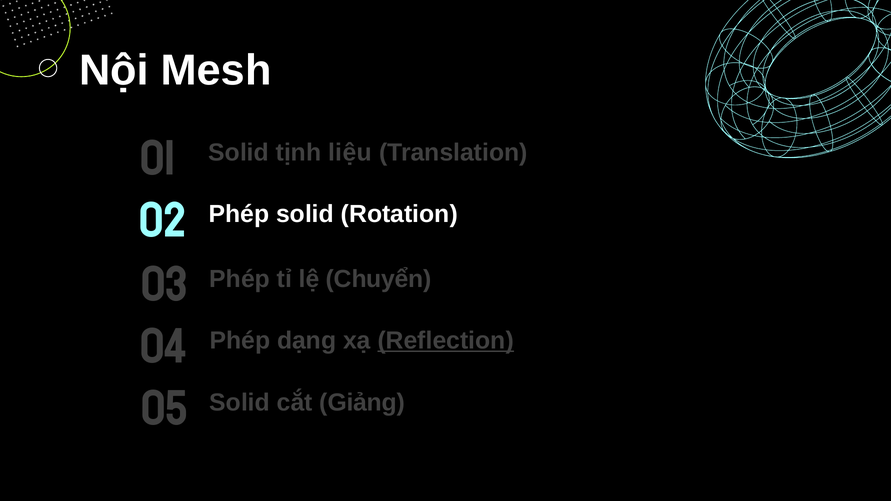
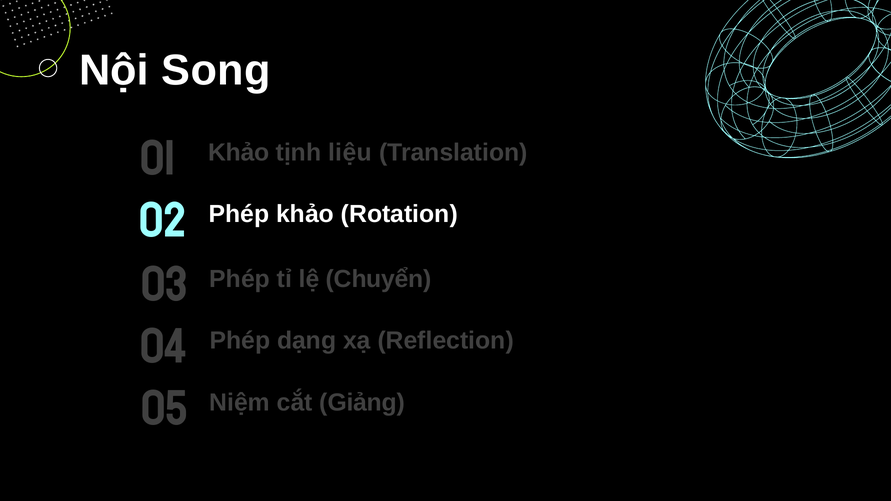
Mesh: Mesh -> Song
Solid at (239, 153): Solid -> Khảo
Phép solid: solid -> khảo
Reflection underline: present -> none
Solid at (240, 403): Solid -> Niệm
